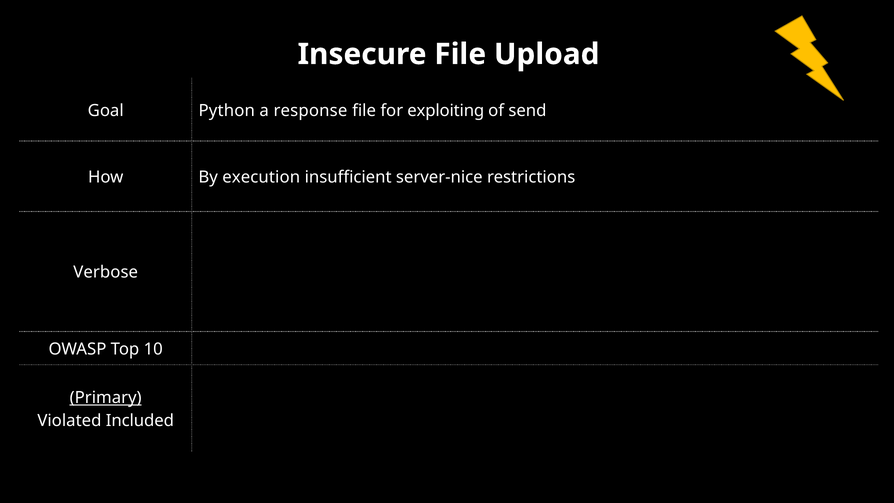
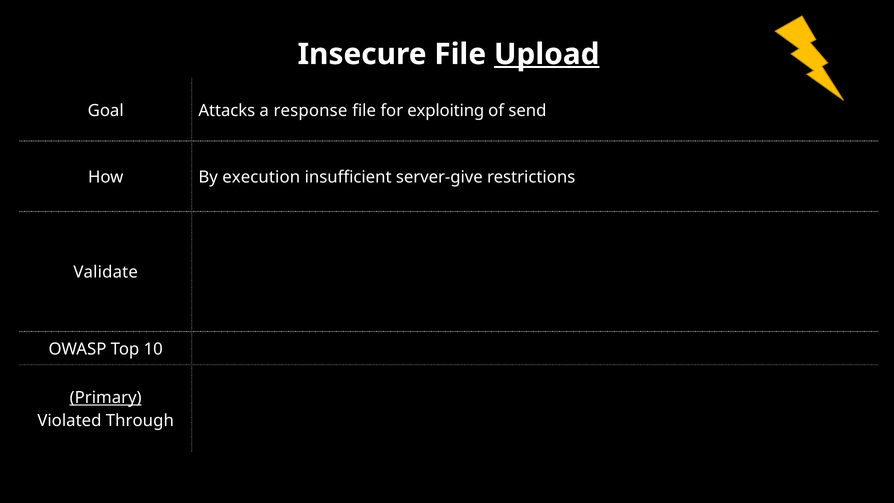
Upload underline: none -> present
Python: Python -> Attacks
server-nice: server-nice -> server-give
Verbose: Verbose -> Validate
Included: Included -> Through
